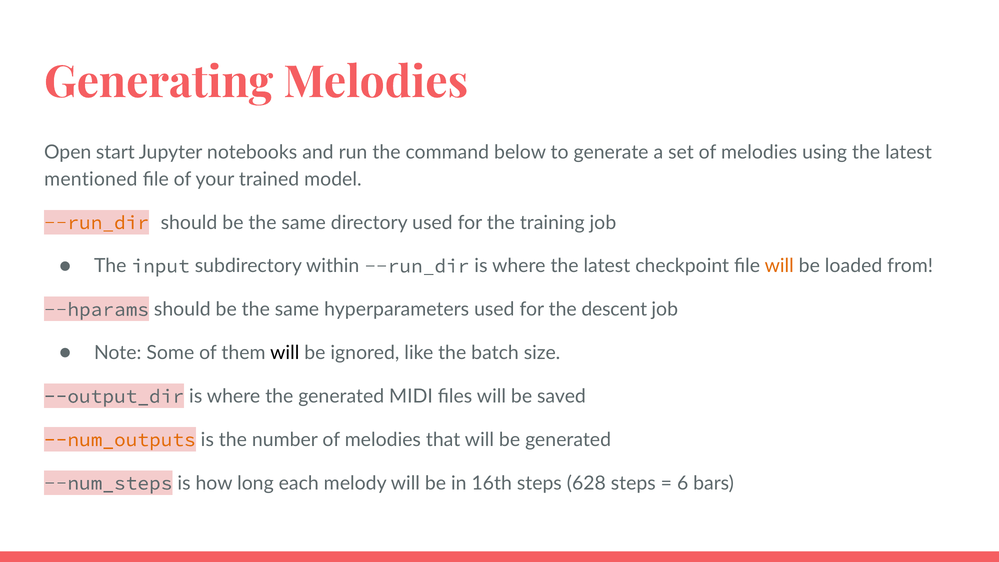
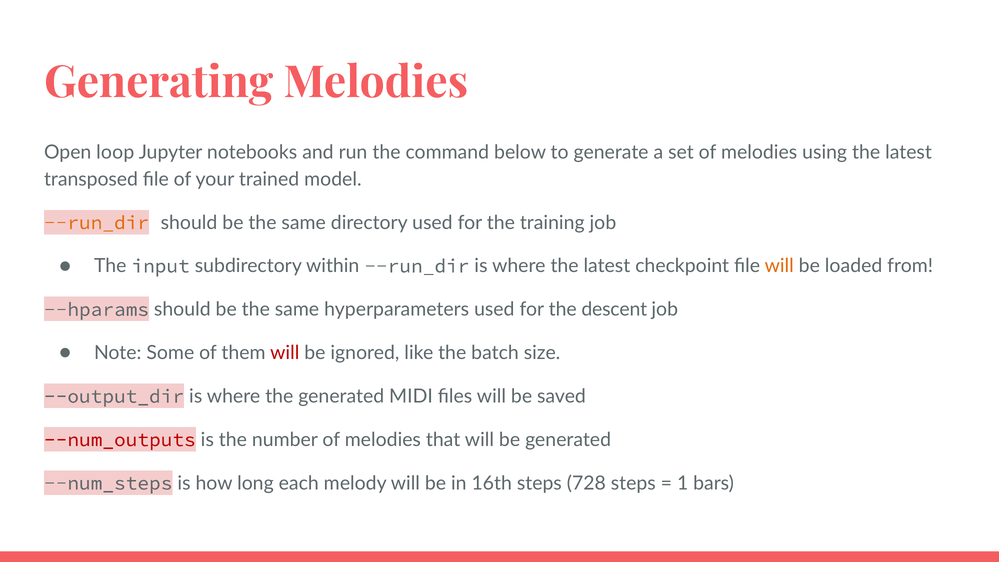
start: start -> loop
mentioned: mentioned -> transposed
will at (285, 353) colour: black -> red
--num_outputs colour: orange -> red
628: 628 -> 728
6: 6 -> 1
